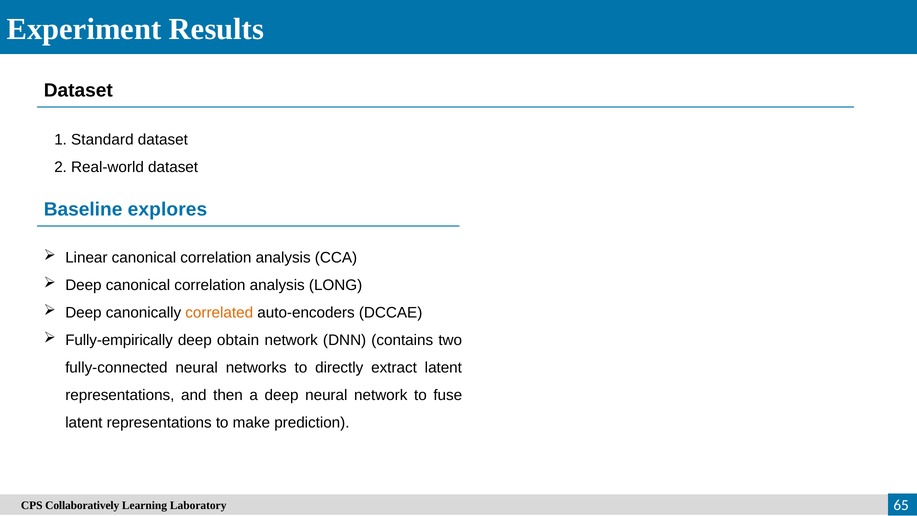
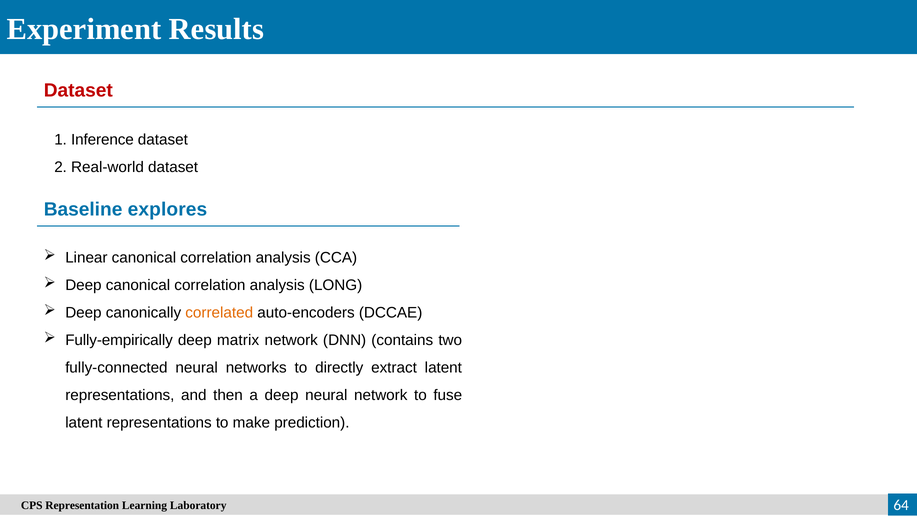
Dataset at (78, 90) colour: black -> red
Standard: Standard -> Inference
obtain: obtain -> matrix
Collaboratively: Collaboratively -> Representation
65: 65 -> 64
